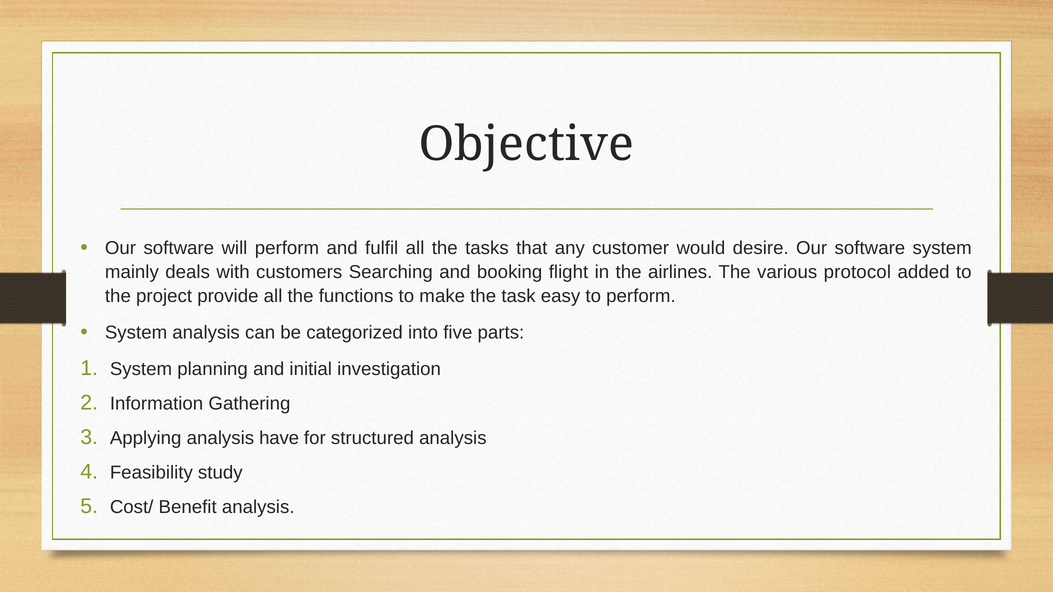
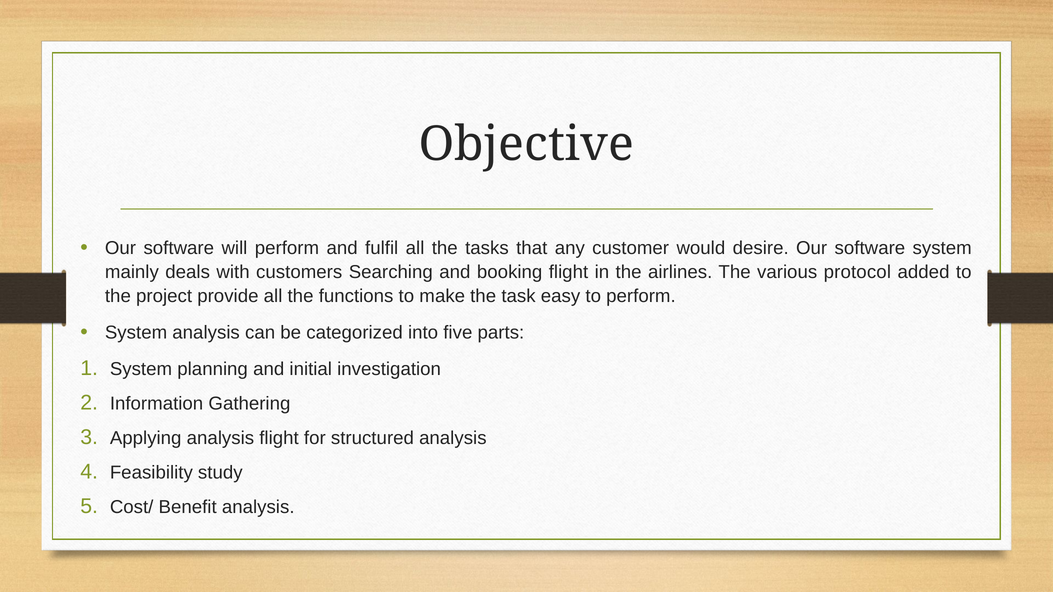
analysis have: have -> flight
